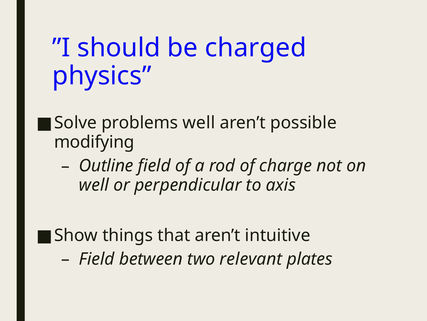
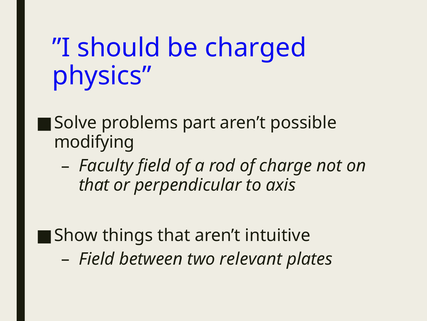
problems well: well -> part
Outline: Outline -> Faculty
well at (94, 185): well -> that
